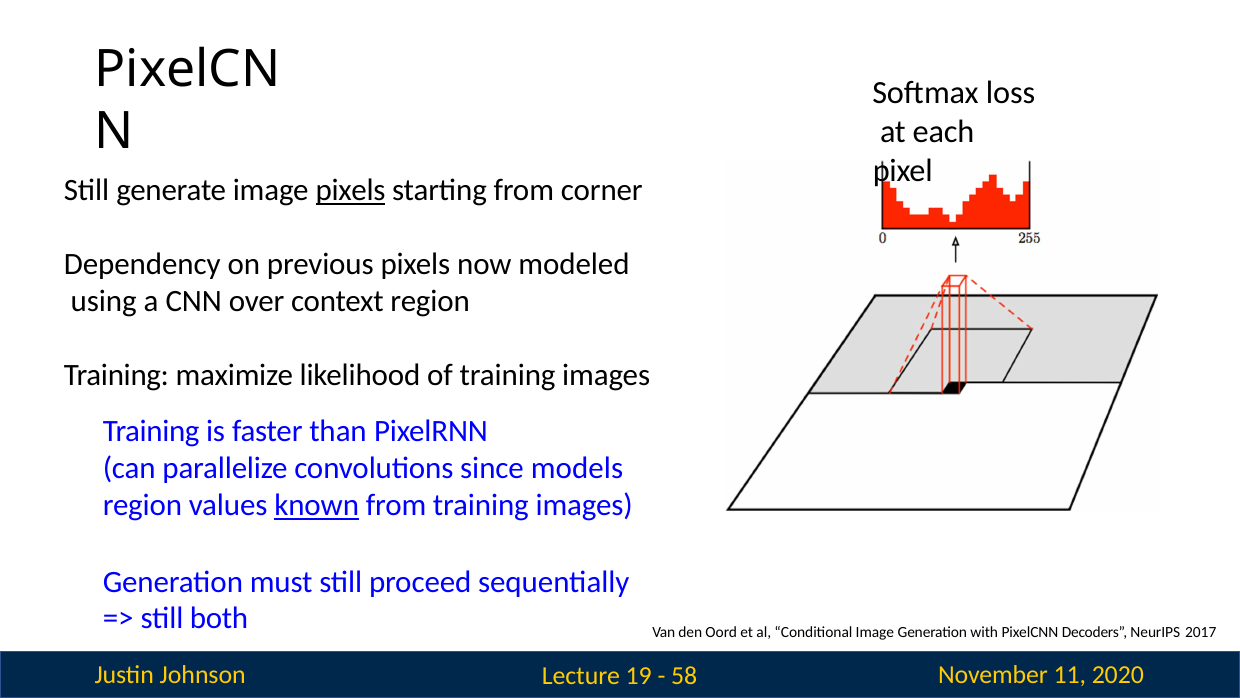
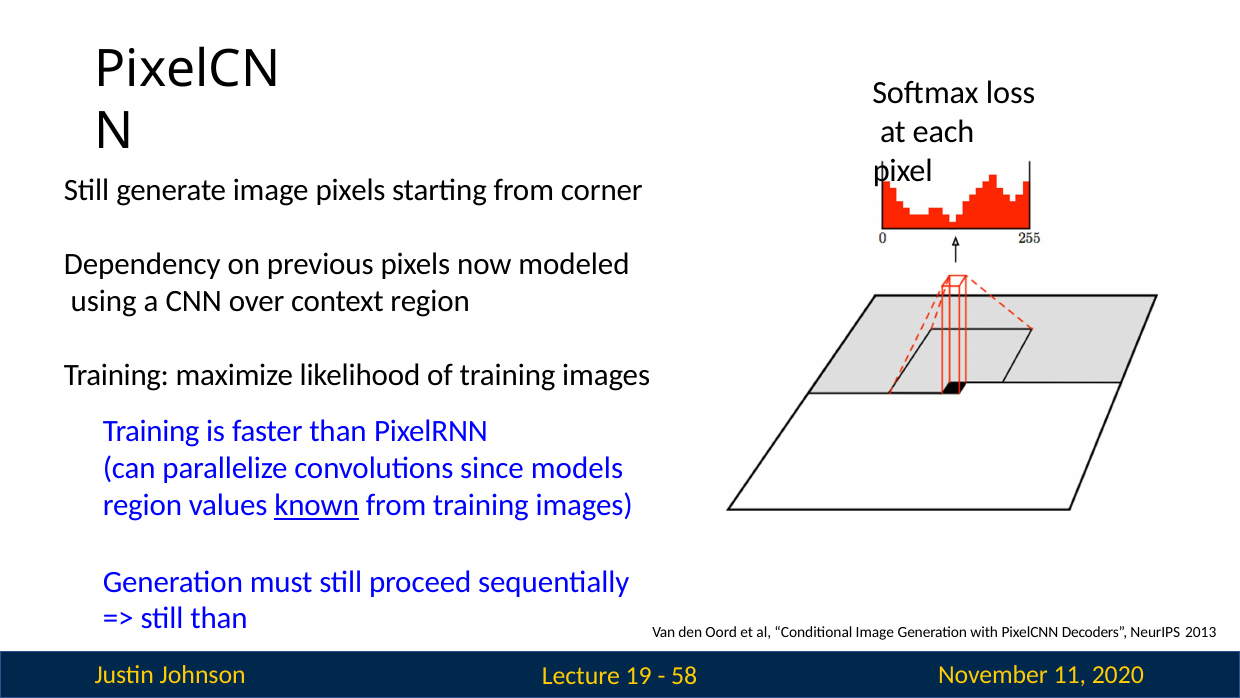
pixels at (351, 190) underline: present -> none
still both: both -> than
2017: 2017 -> 2013
